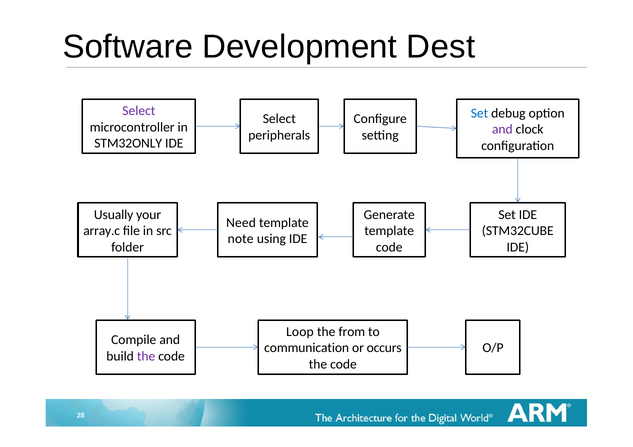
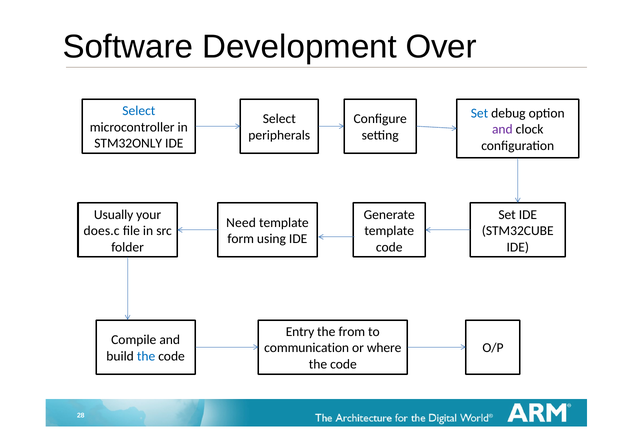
Dest: Dest -> Over
Select at (139, 111) colour: purple -> blue
array.c: array.c -> does.c
note: note -> form
Loop: Loop -> Entry
occurs: occurs -> where
the at (146, 356) colour: purple -> blue
